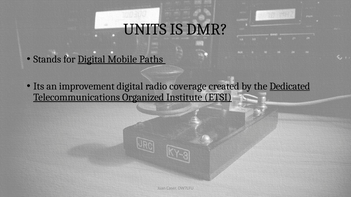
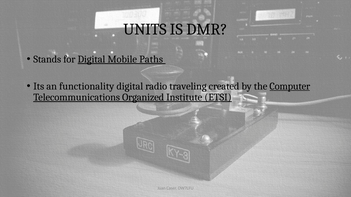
improvement: improvement -> functionality
coverage: coverage -> traveling
Dedicated: Dedicated -> Computer
